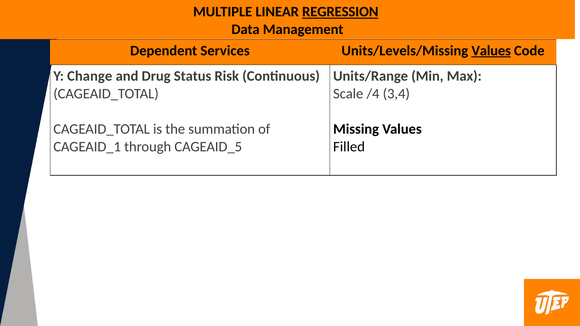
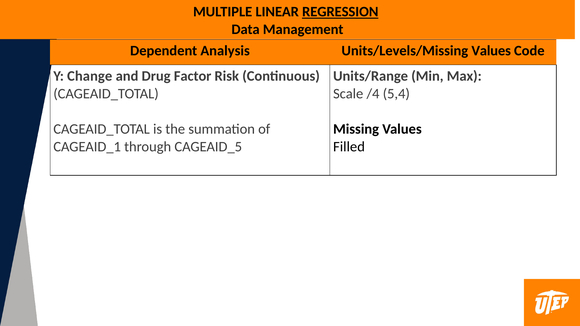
Services: Services -> Analysis
Values at (491, 51) underline: present -> none
Status: Status -> Factor
3,4: 3,4 -> 5,4
